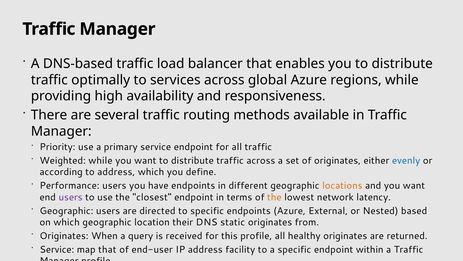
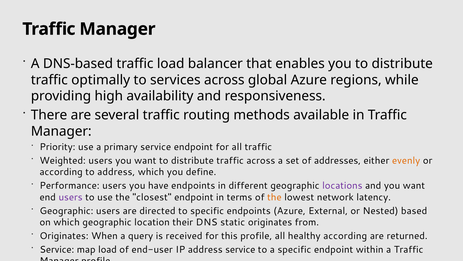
Weighted while: while -> users
of originates: originates -> addresses
evenly colour: blue -> orange
locations colour: orange -> purple
healthy originates: originates -> according
map that: that -> load
address facility: facility -> service
